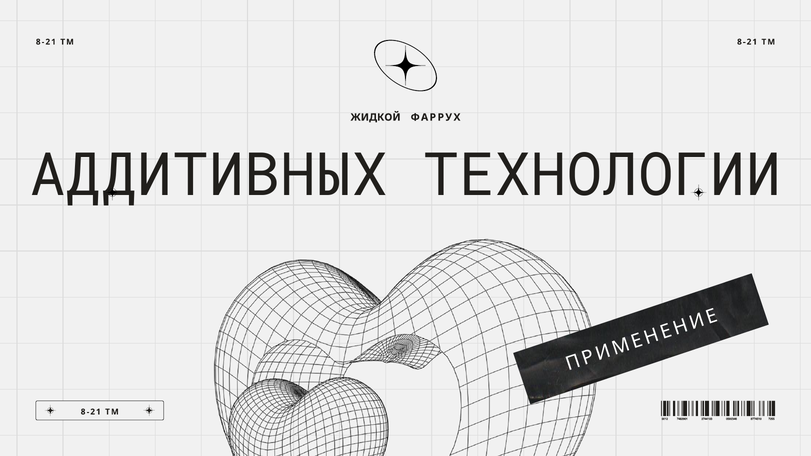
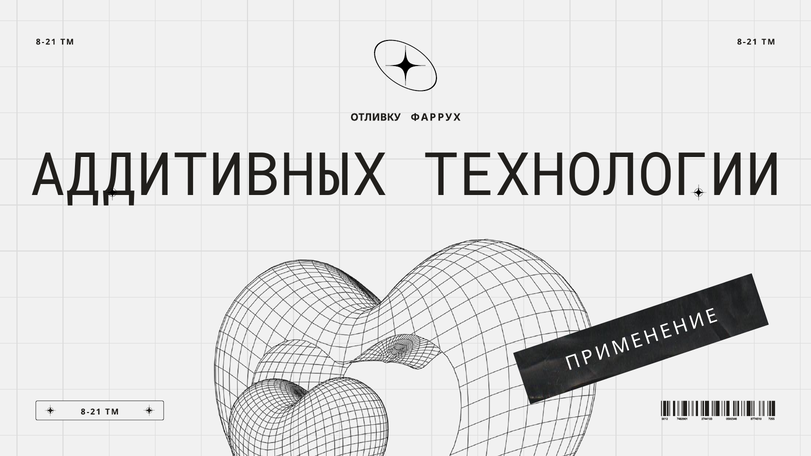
ЖИДКОЙ: ЖИДКОЙ -> ОТЛИВКУ
